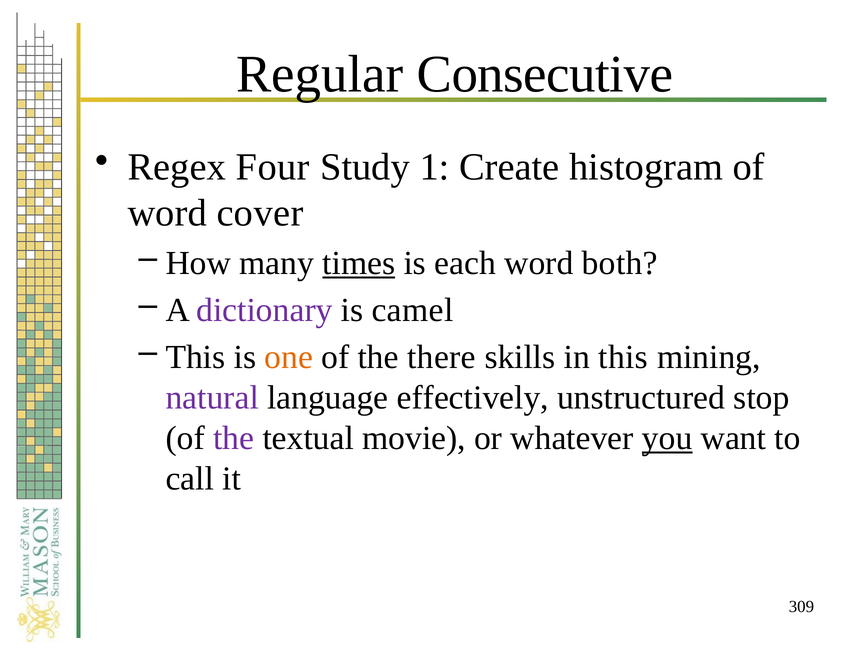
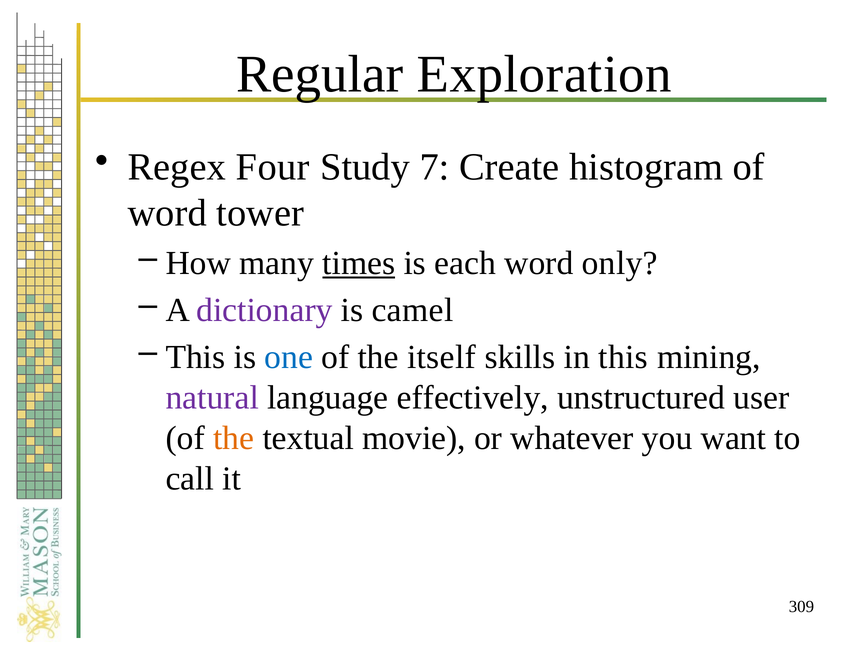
Consecutive: Consecutive -> Exploration
1: 1 -> 7
cover: cover -> tower
both: both -> only
one colour: orange -> blue
there: there -> itself
stop: stop -> user
the at (234, 438) colour: purple -> orange
you underline: present -> none
